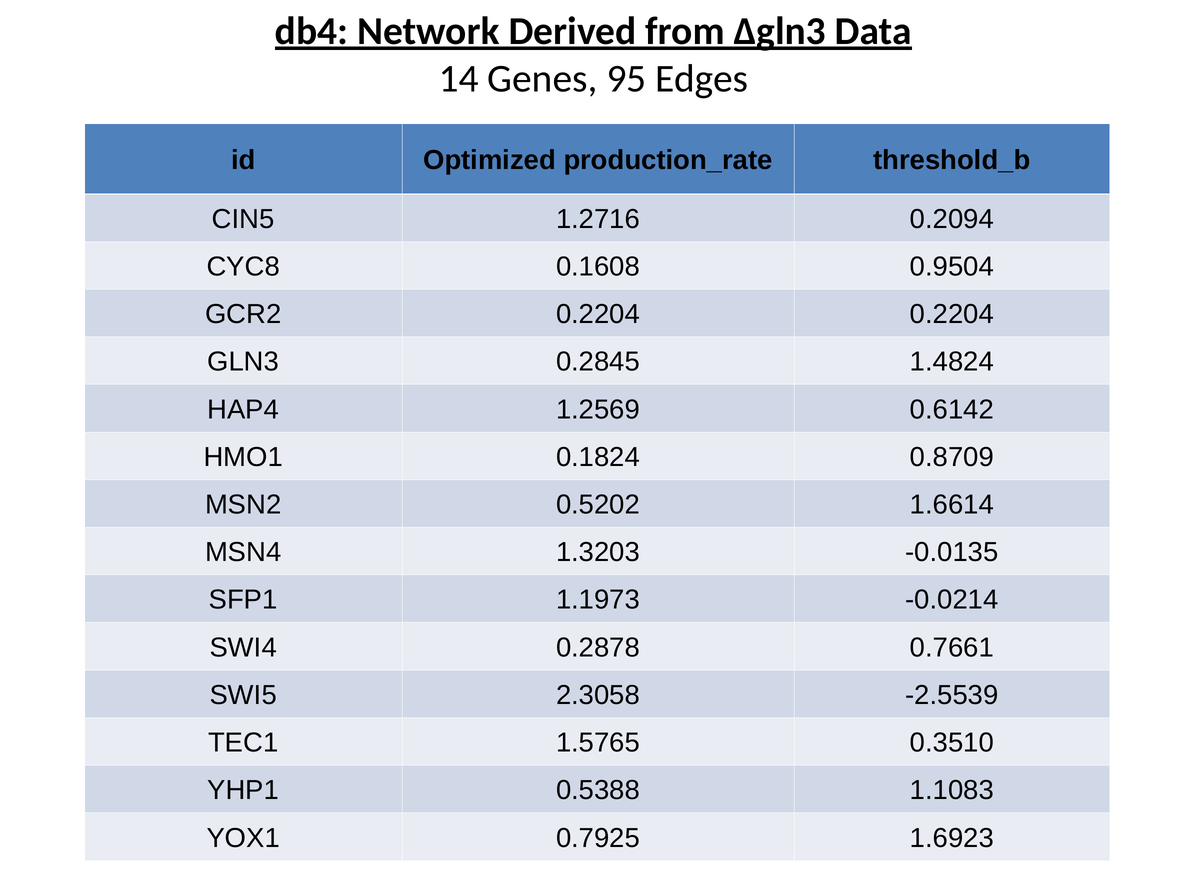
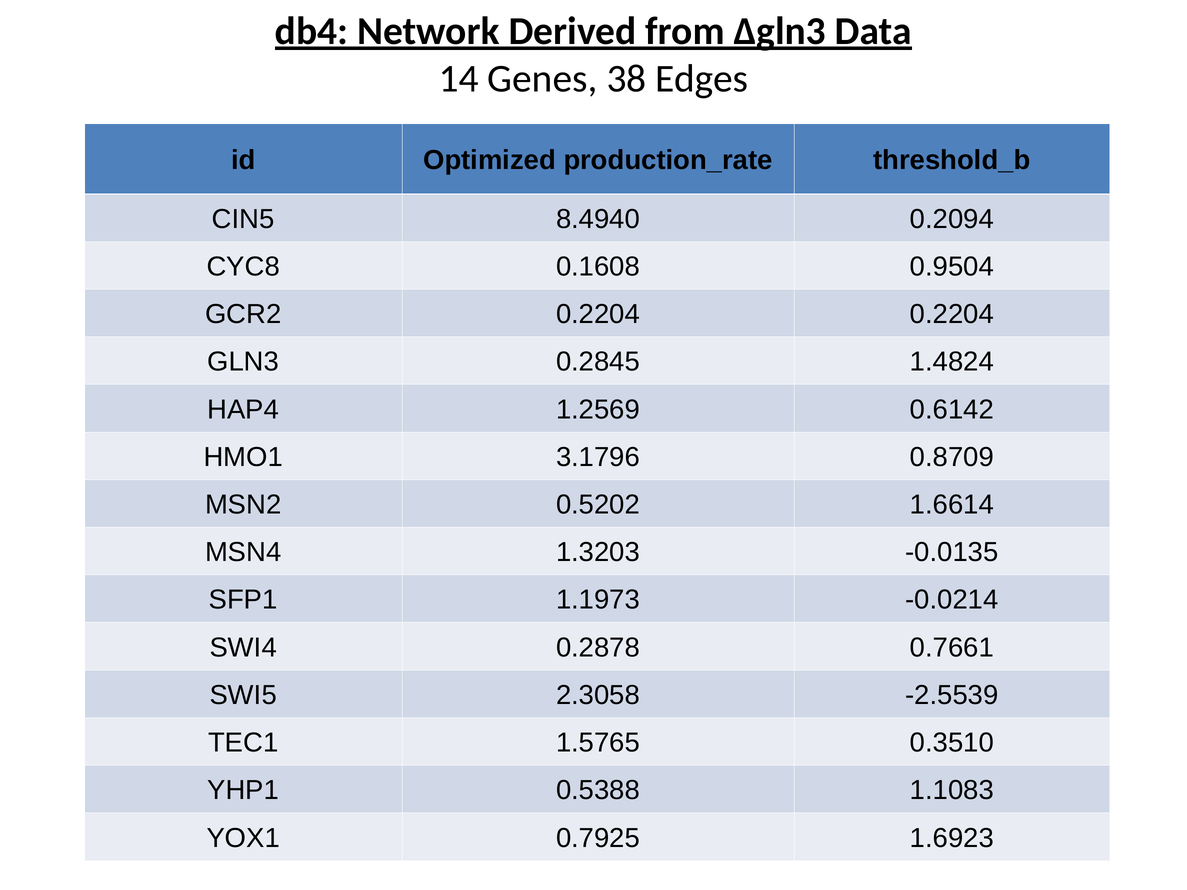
95: 95 -> 38
1.2716: 1.2716 -> 8.4940
0.1824: 0.1824 -> 3.1796
